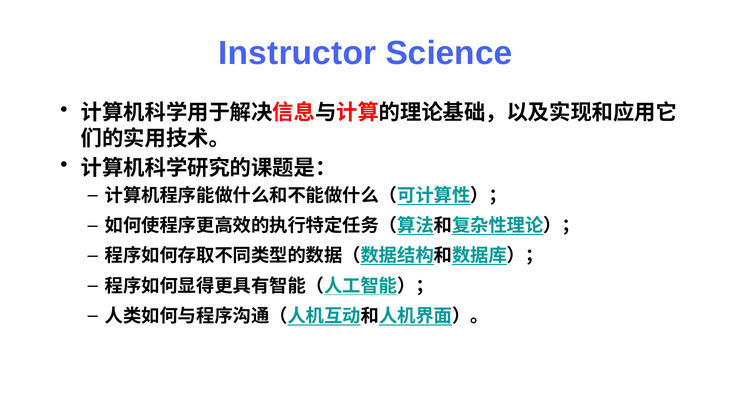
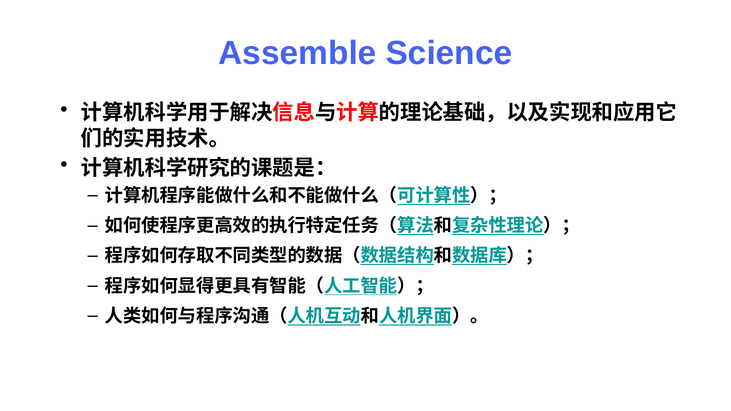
Instructor: Instructor -> Assemble
